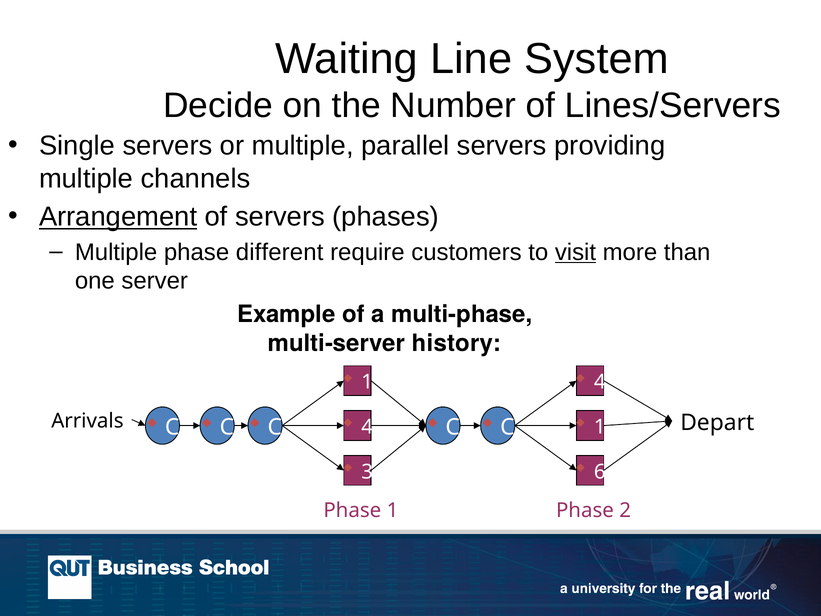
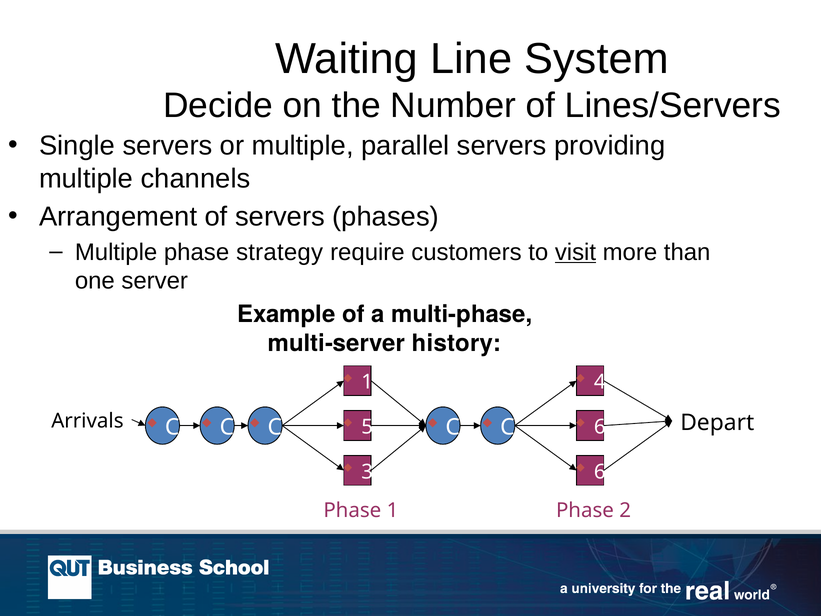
Arrangement underline: present -> none
different: different -> strategy
4 at (367, 427): 4 -> 5
1 at (600, 427): 1 -> 6
